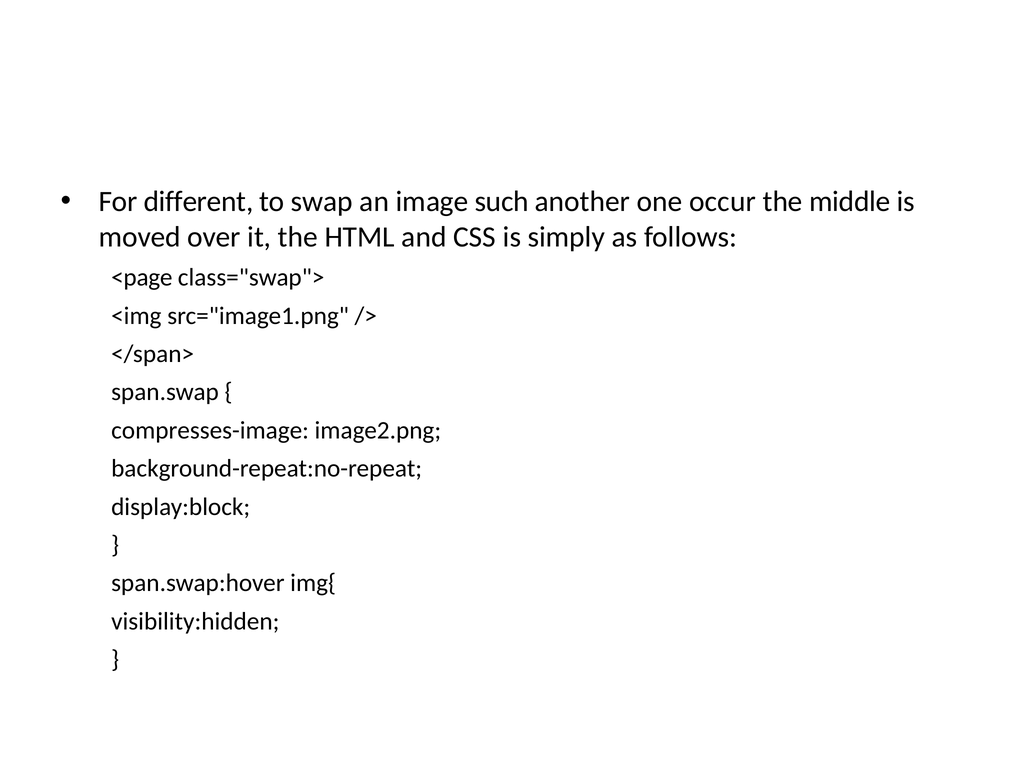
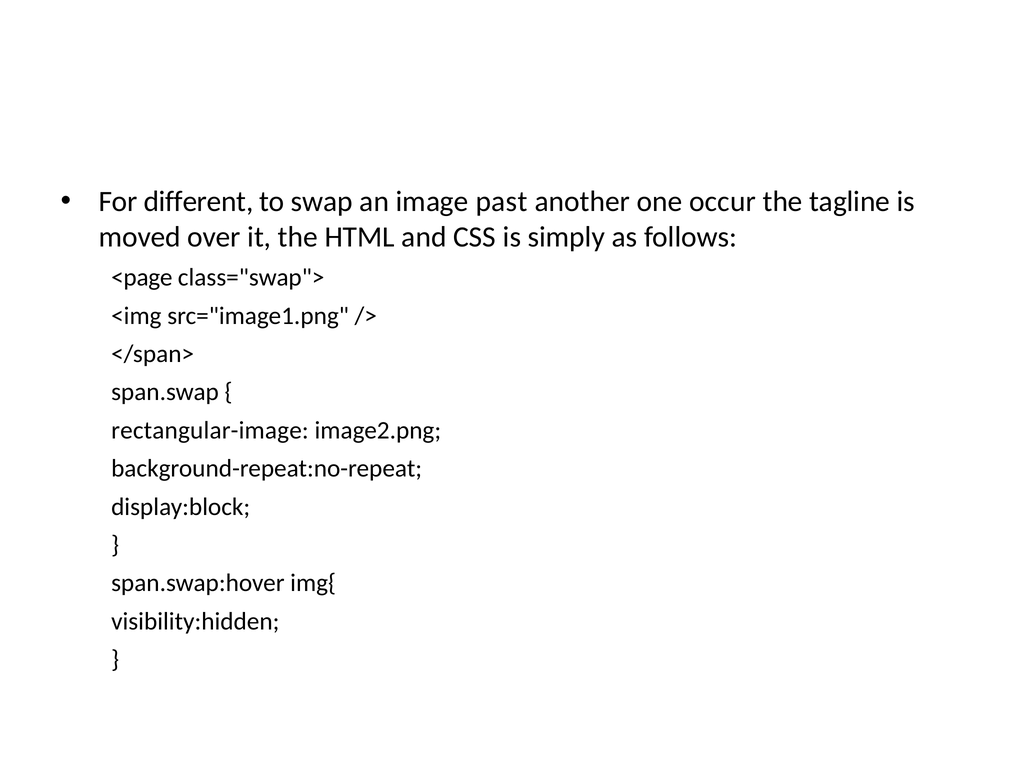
such: such -> past
middle: middle -> tagline
compresses-image: compresses-image -> rectangular-image
